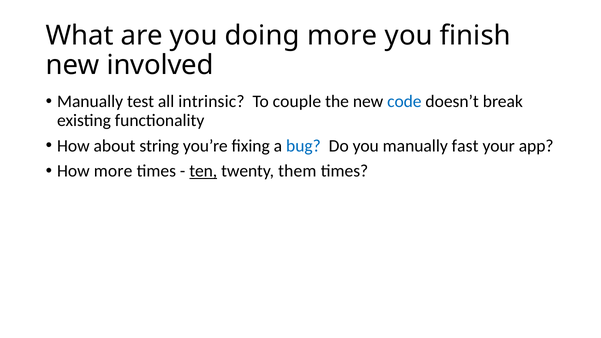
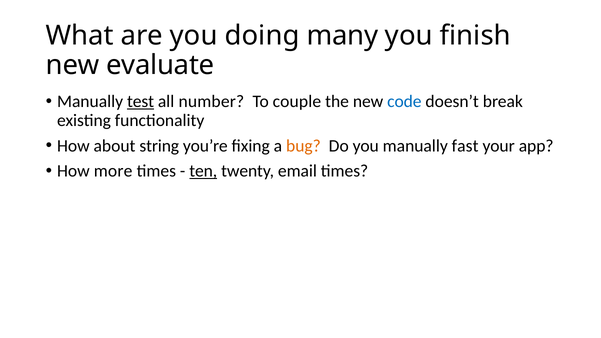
doing more: more -> many
involved: involved -> evaluate
test underline: none -> present
intrinsic: intrinsic -> number
bug colour: blue -> orange
them: them -> email
